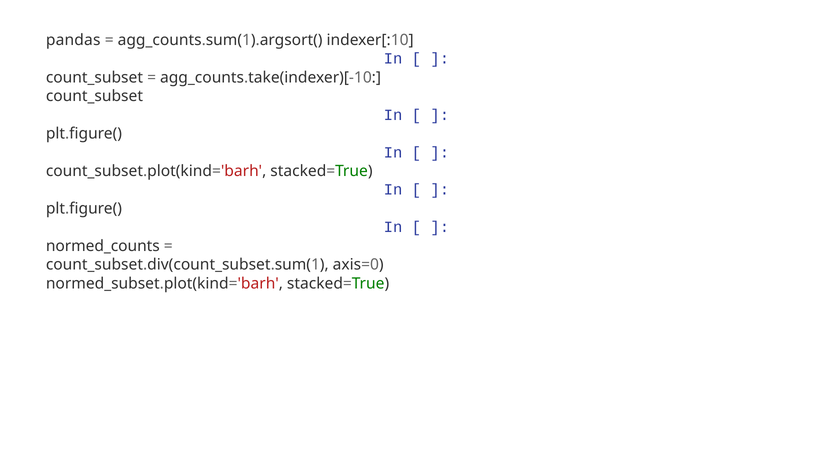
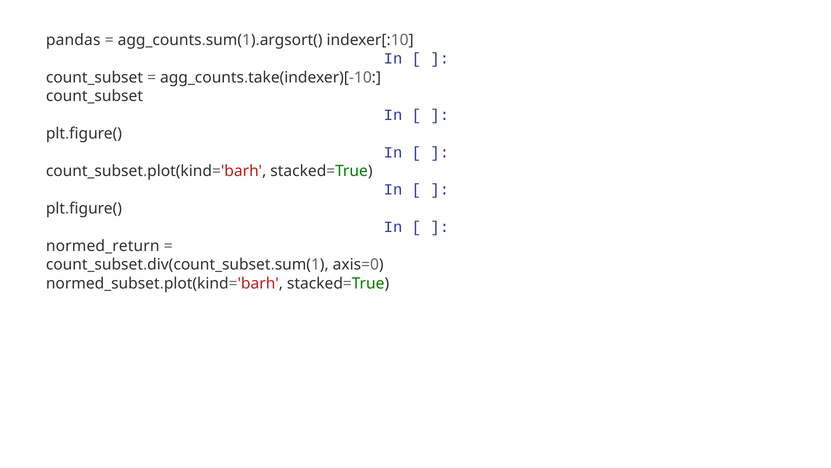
normed_counts: normed_counts -> normed_return
